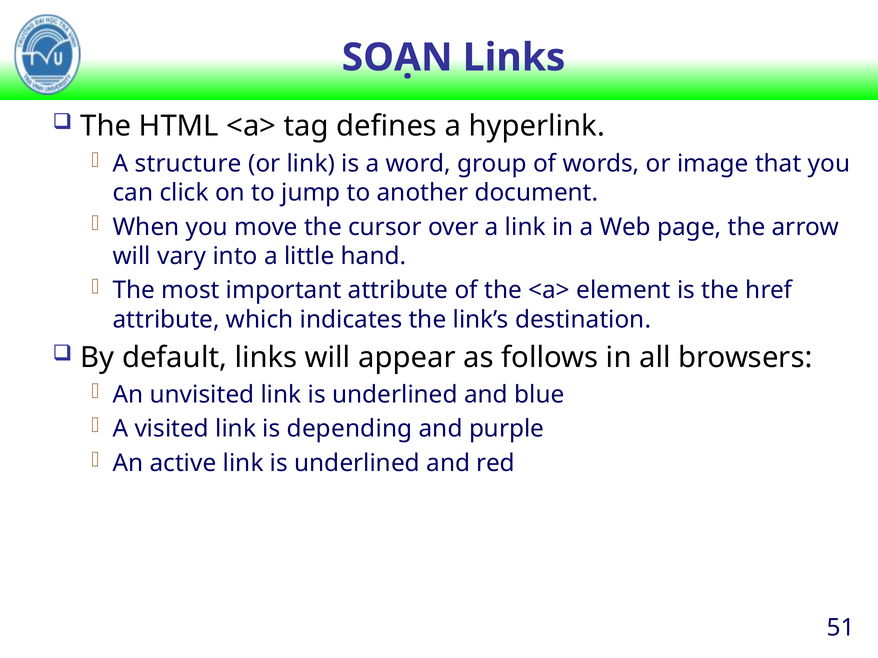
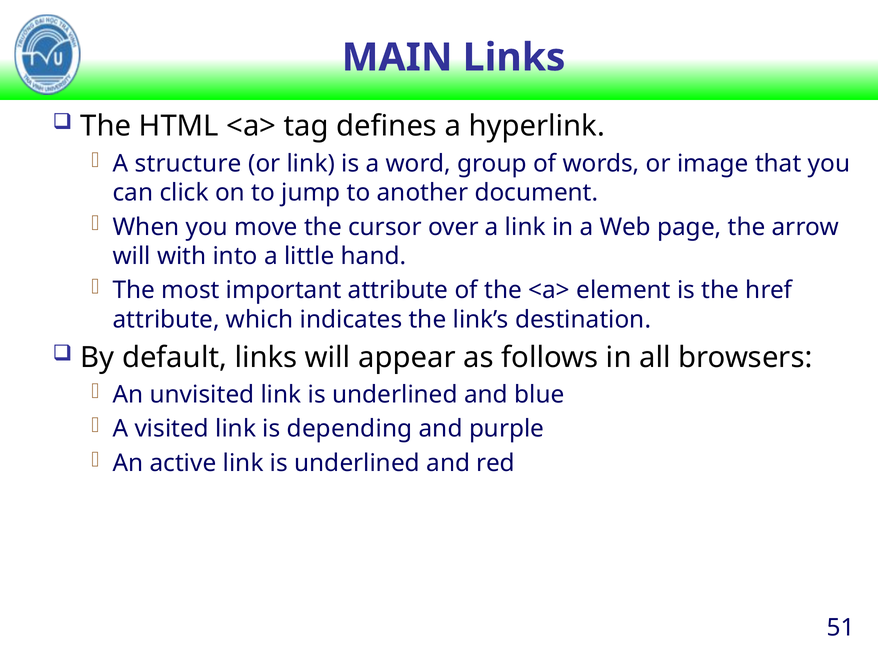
SOẠN: SOẠN -> MAIN
vary: vary -> with
